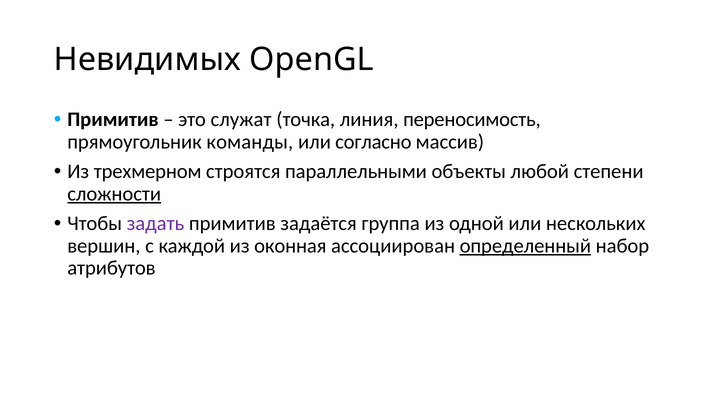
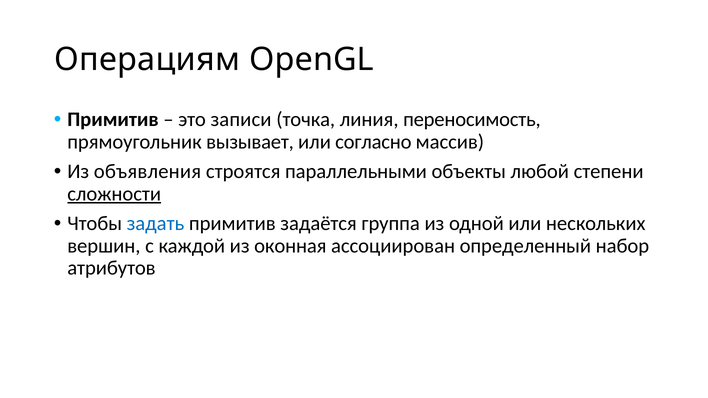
Невидимых: Невидимых -> Операциям
служат: служат -> записи
команды: команды -> вызывает
трехмерном: трехмерном -> объявления
задать colour: purple -> blue
определенный underline: present -> none
